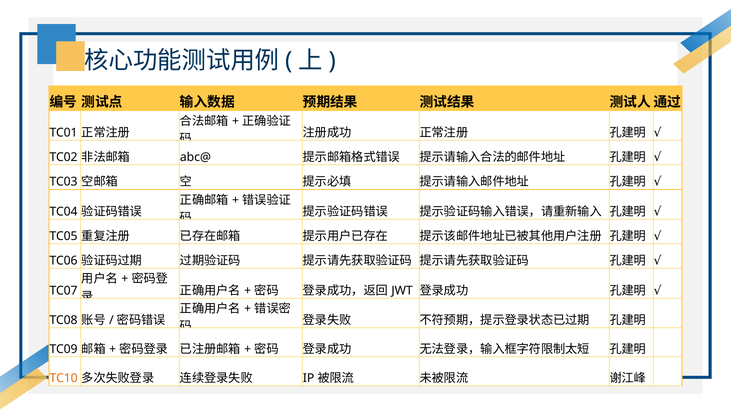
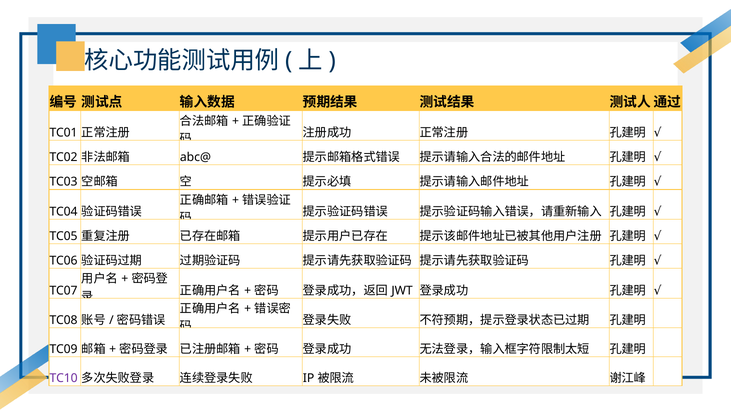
TC10 colour: orange -> purple
